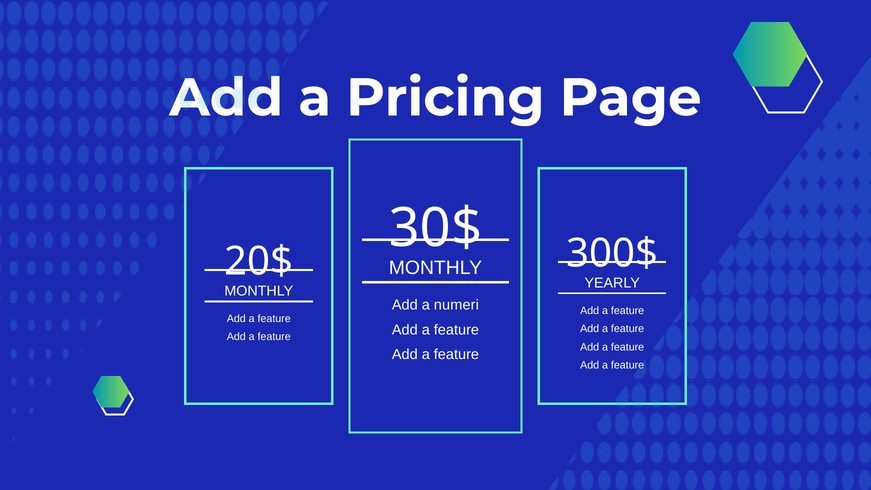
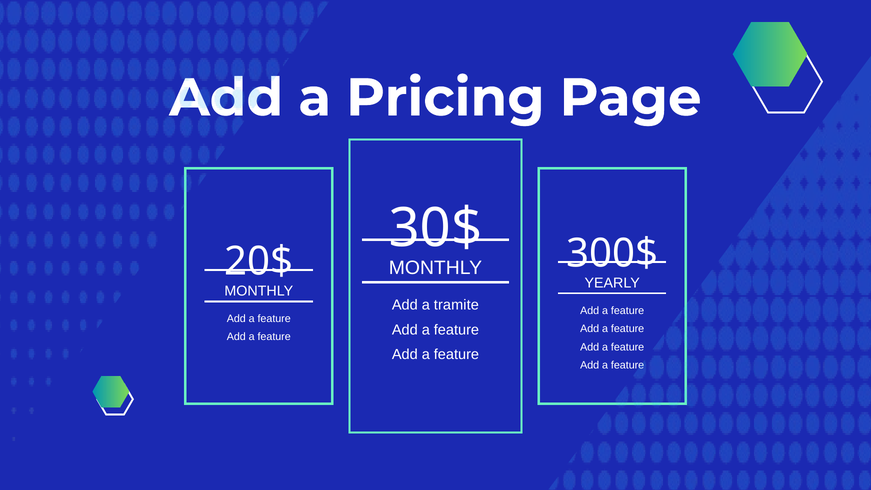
numeri: numeri -> tramite
